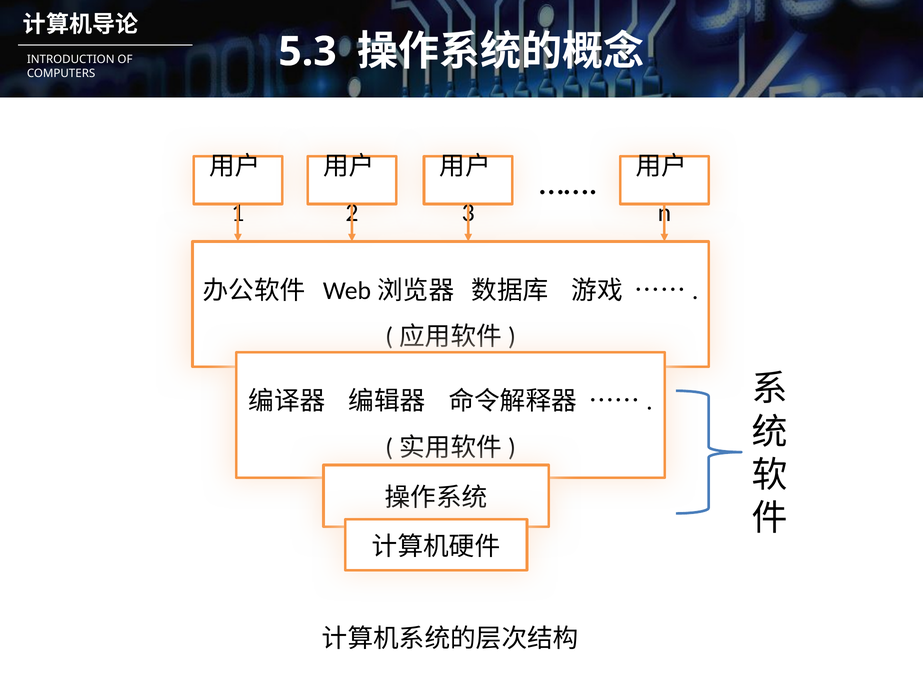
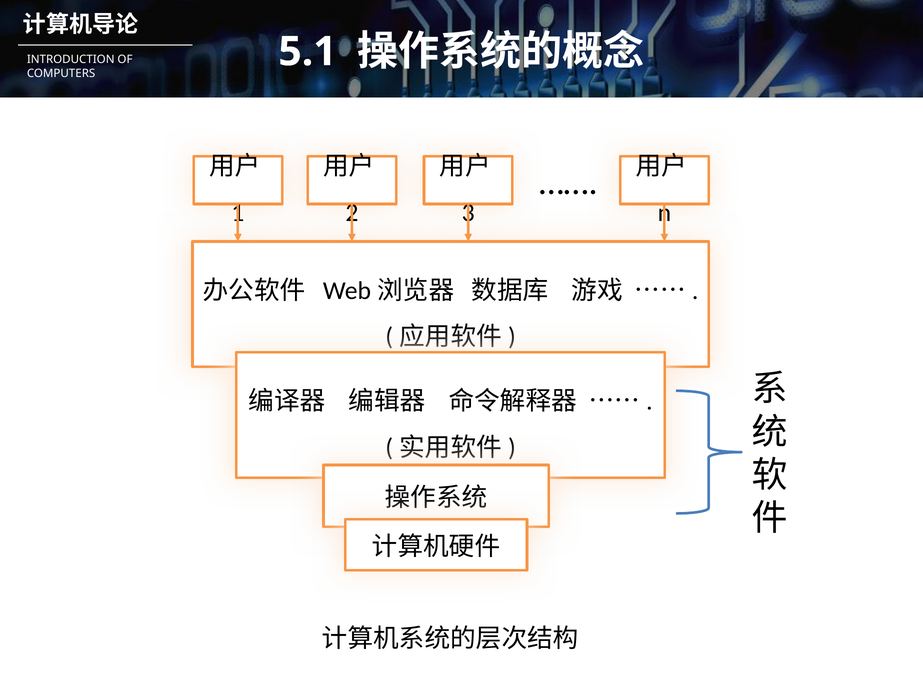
5.3: 5.3 -> 5.1
